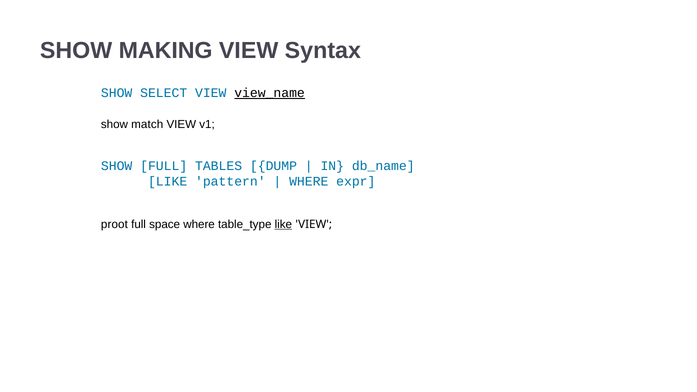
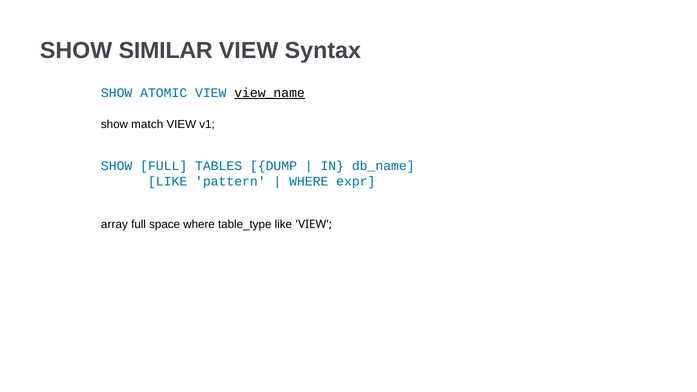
MAKING: MAKING -> SIMILAR
SELECT: SELECT -> ATOMIC
proot: proot -> array
like at (283, 224) underline: present -> none
